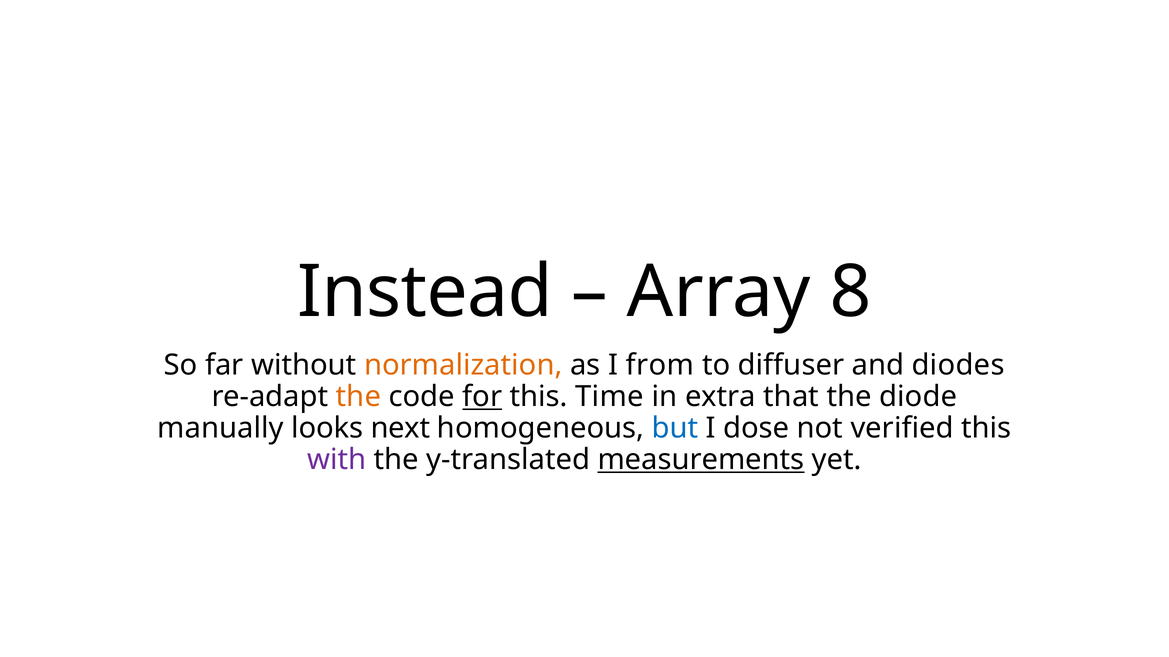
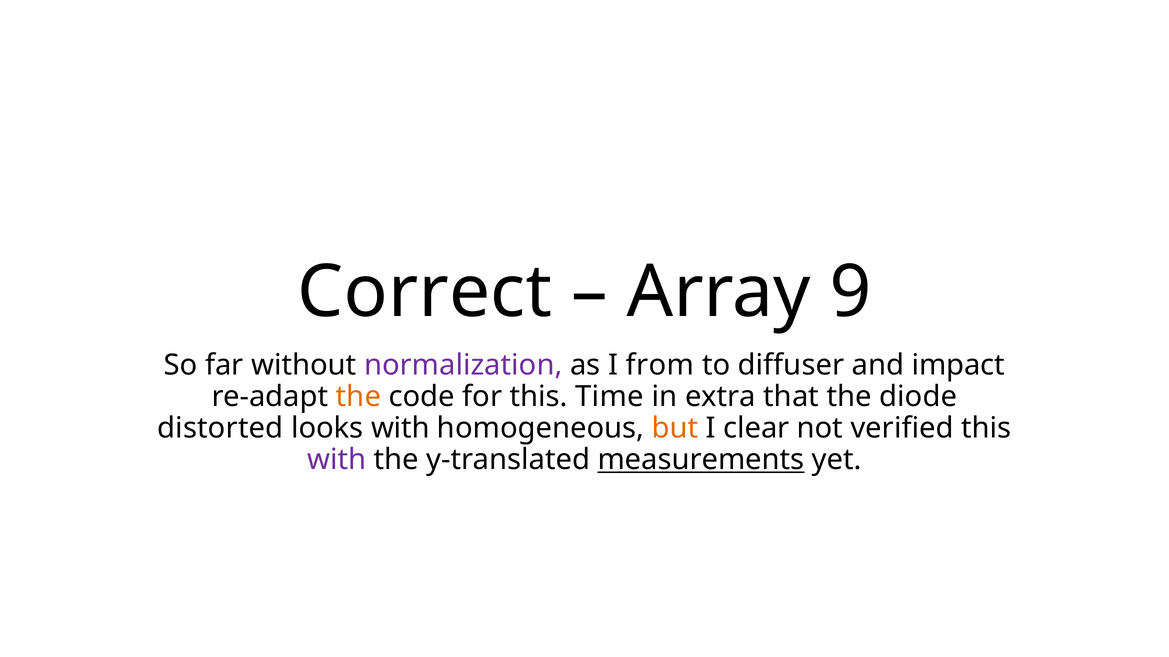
Instead: Instead -> Correct
8: 8 -> 9
normalization colour: orange -> purple
diodes: diodes -> impact
for underline: present -> none
manually: manually -> distorted
looks next: next -> with
but colour: blue -> orange
dose: dose -> clear
